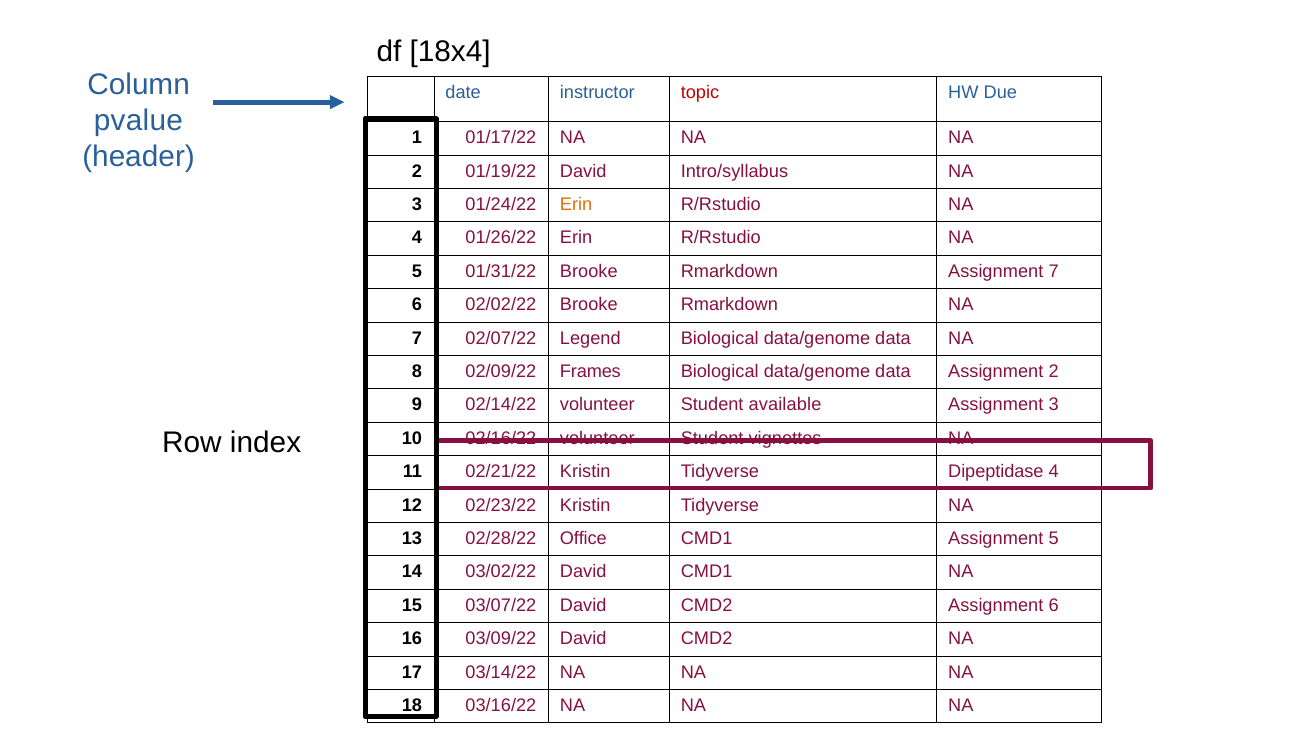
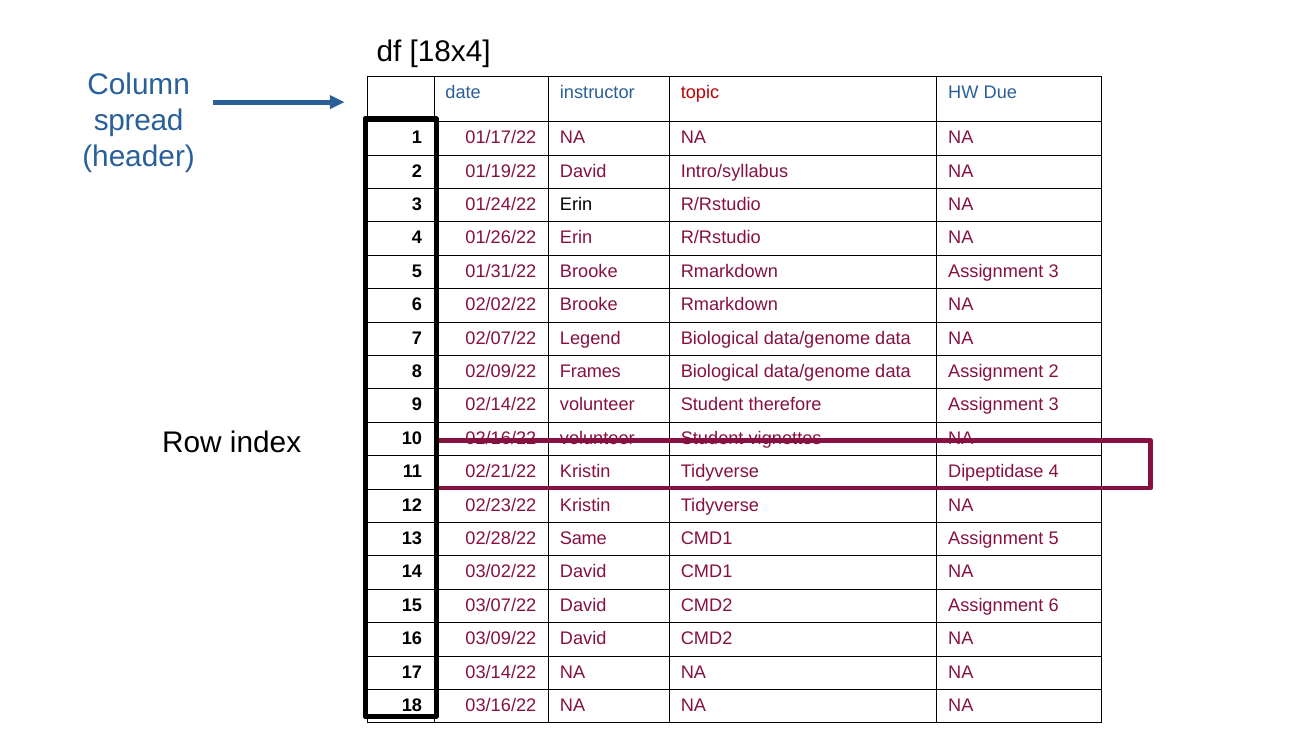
pvalue: pvalue -> spread
Erin at (576, 204) colour: orange -> black
Rmarkdown Assignment 7: 7 -> 3
available: available -> therefore
Office: Office -> Same
